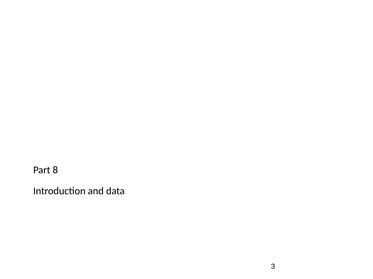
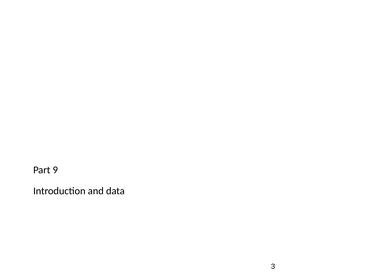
8: 8 -> 9
